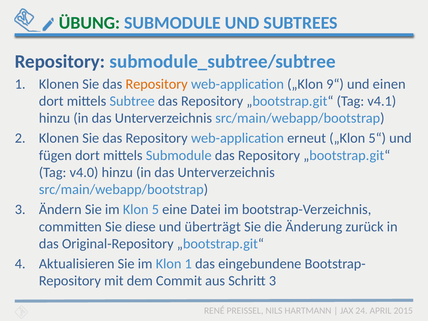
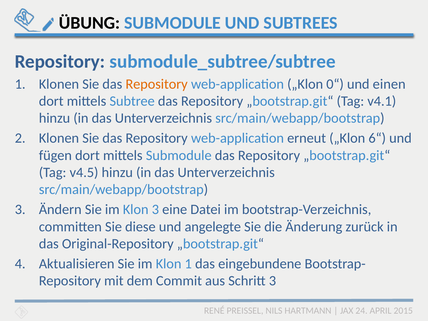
ÜBUNG colour: green -> black
9“: 9“ -> 0“
5“: 5“ -> 6“
v4.0: v4.0 -> v4.5
Klon 5: 5 -> 3
überträgt: überträgt -> angelegte
